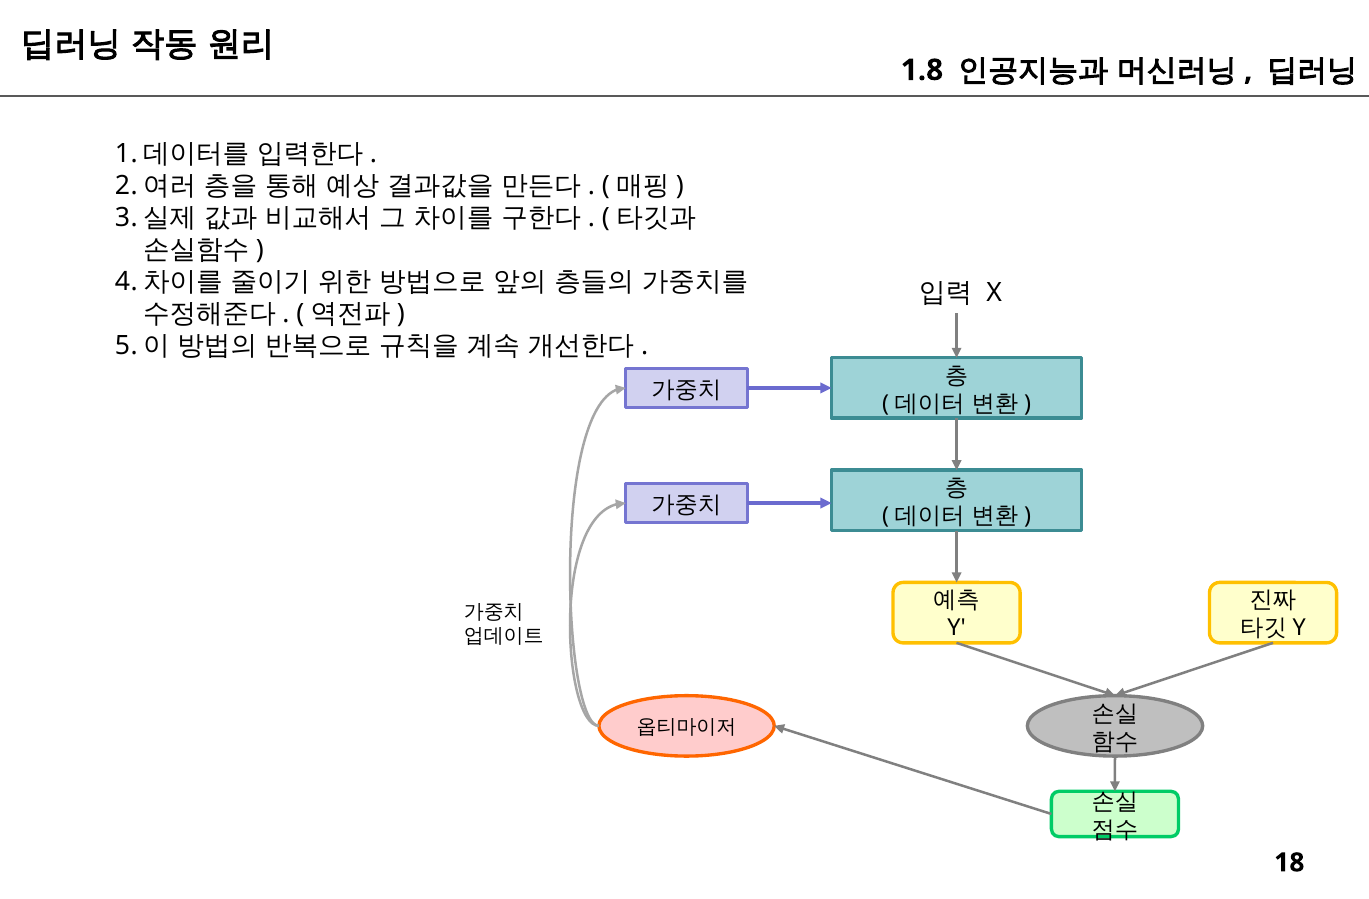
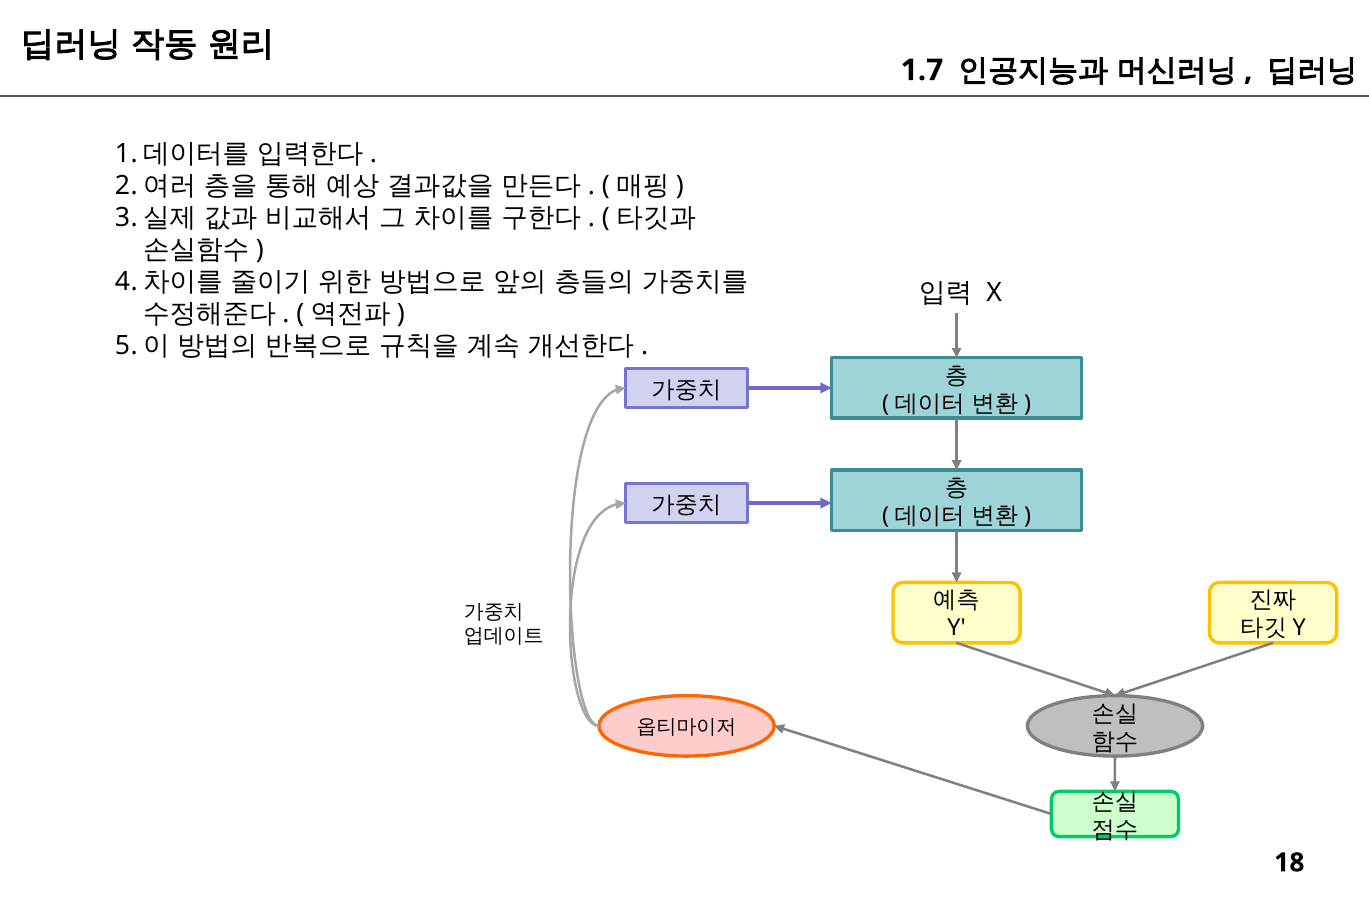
1.8: 1.8 -> 1.7
